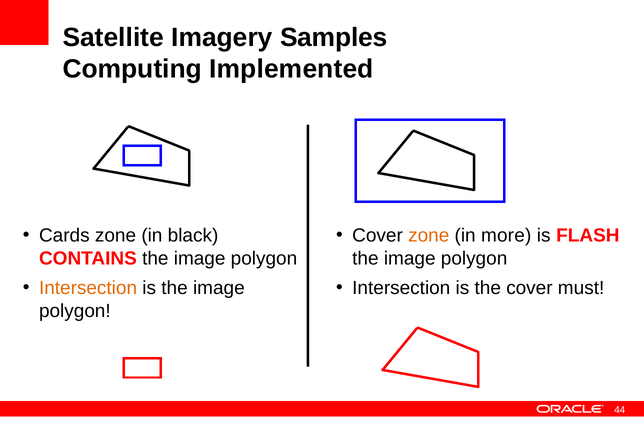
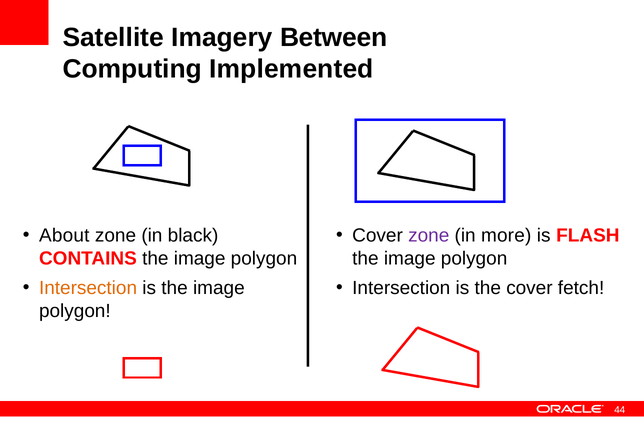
Samples: Samples -> Between
Cards: Cards -> About
zone at (429, 236) colour: orange -> purple
must: must -> fetch
